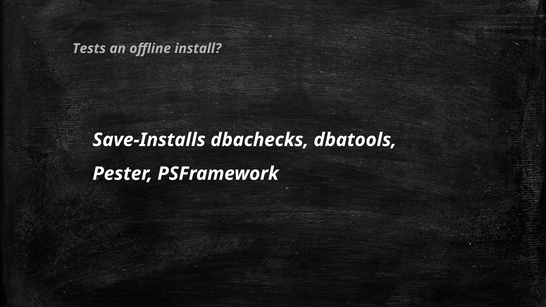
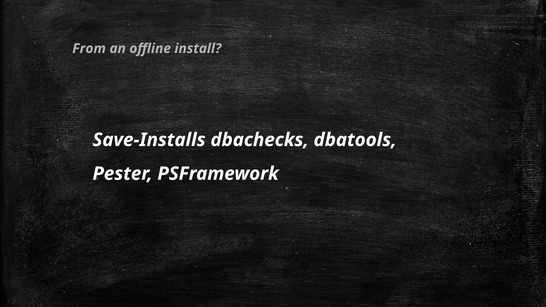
Tests: Tests -> From
